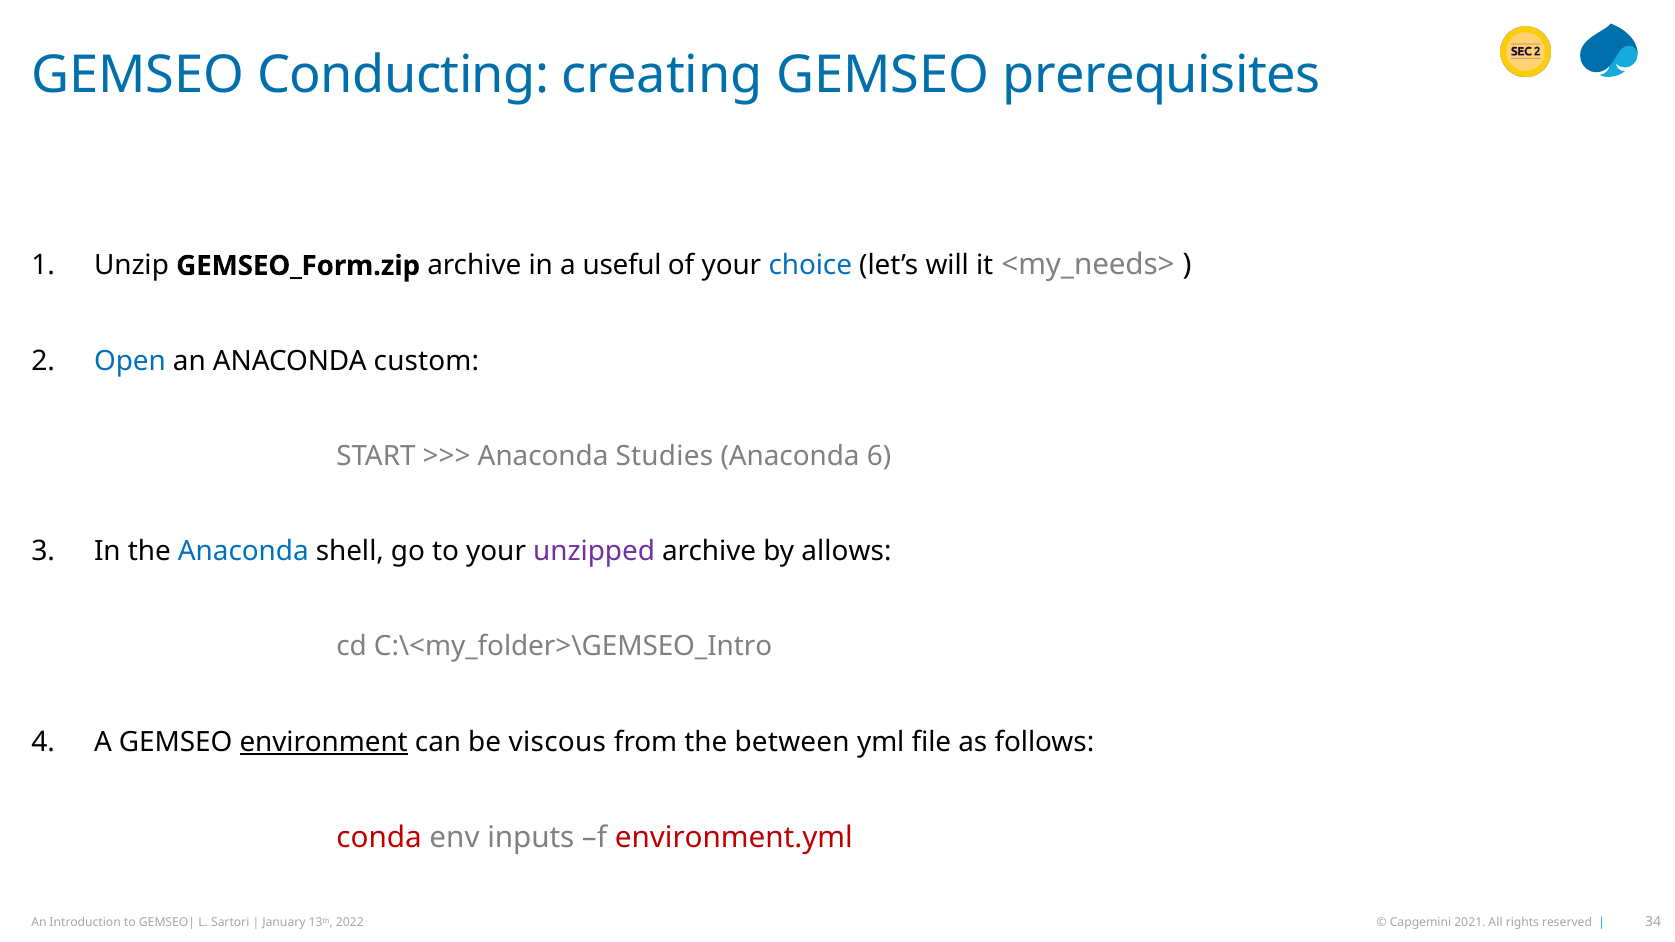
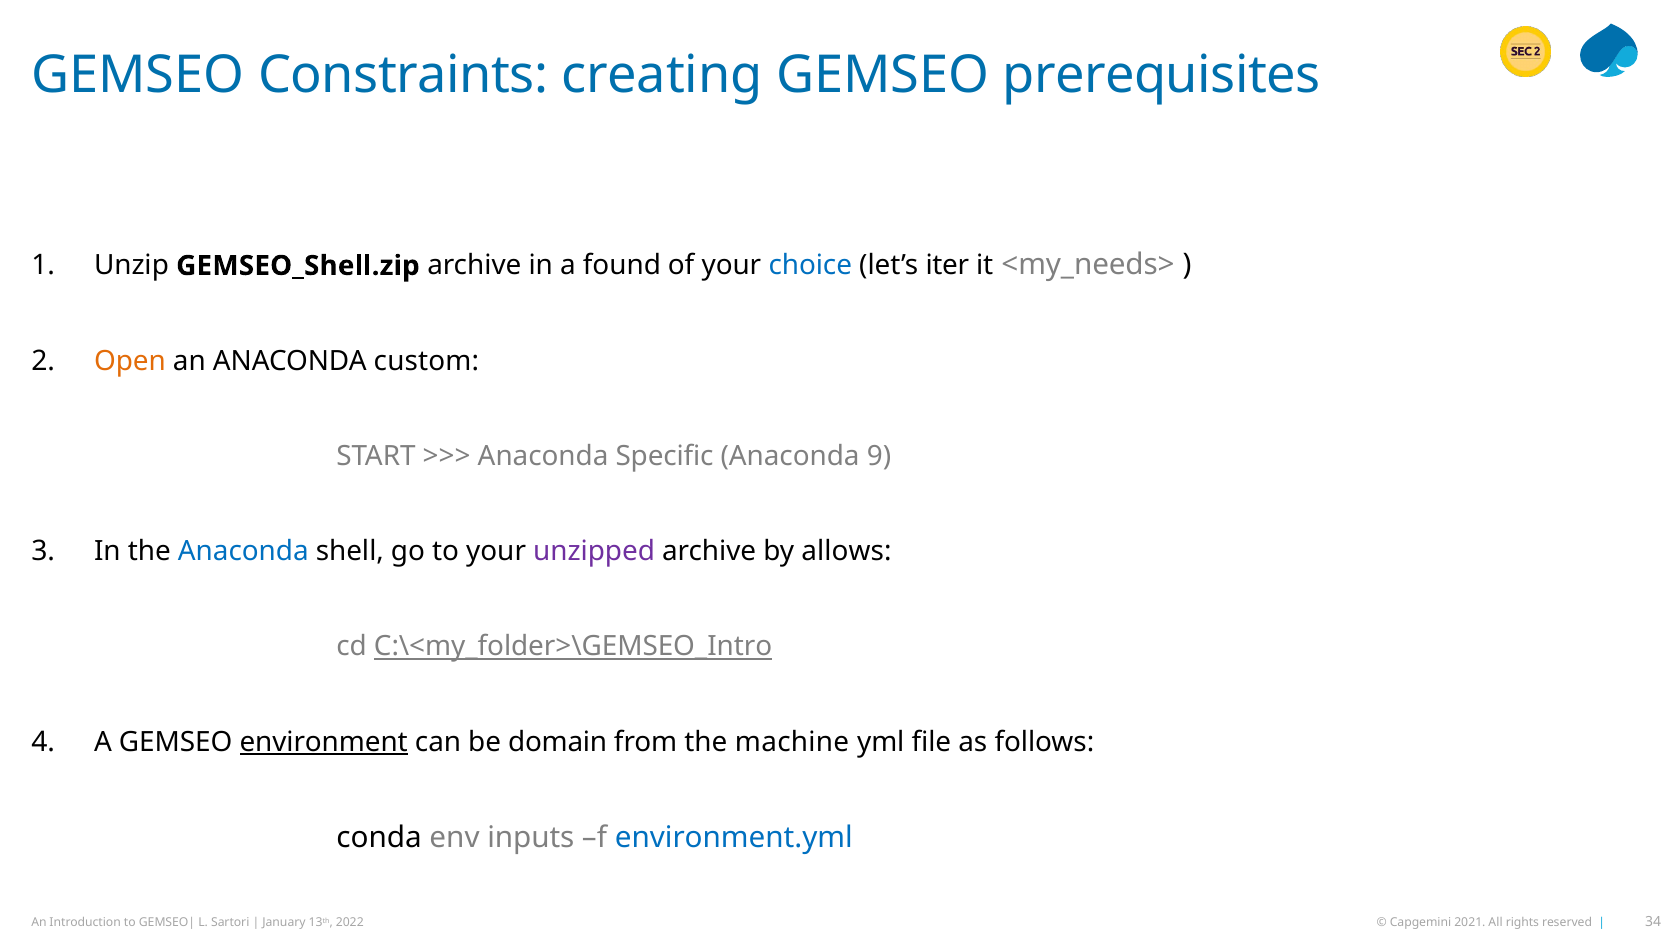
Conducting: Conducting -> Constraints
GEMSEO_Form.zip: GEMSEO_Form.zip -> GEMSEO_Shell.zip
useful: useful -> found
will: will -> iter
Open colour: blue -> orange
Studies: Studies -> Specific
6: 6 -> 9
C:\<my_folder>\GEMSEO_Intro underline: none -> present
viscous: viscous -> domain
between: between -> machine
conda colour: red -> black
environment.yml colour: red -> blue
